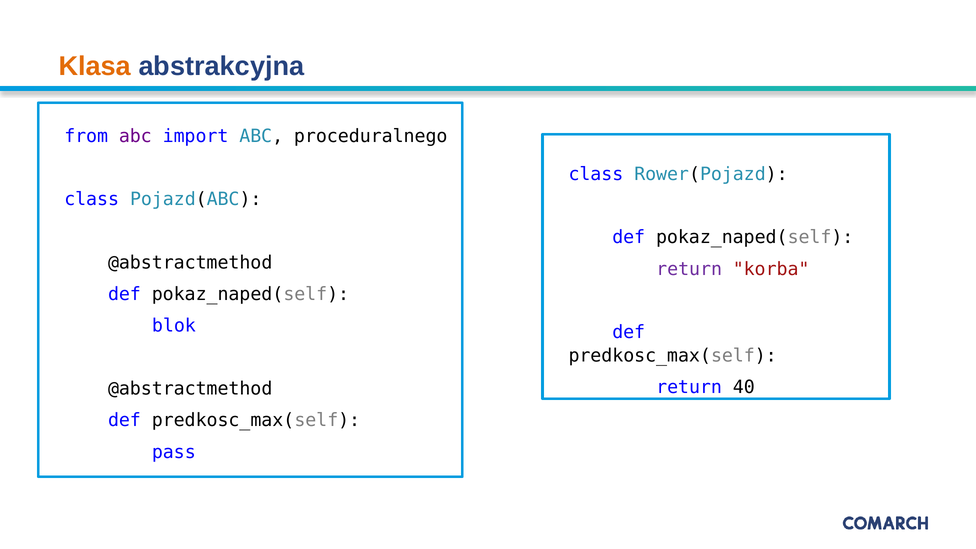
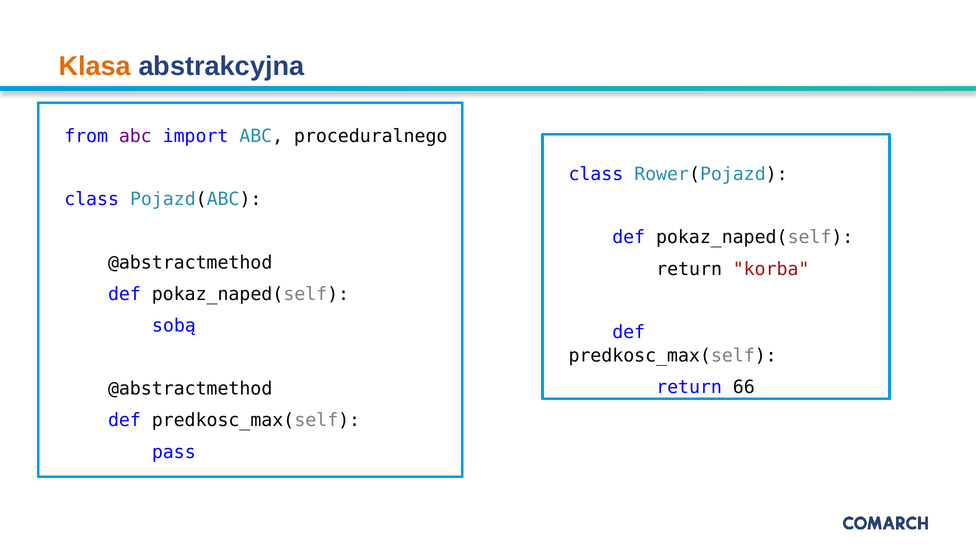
return at (689, 269) colour: purple -> black
blok: blok -> sobą
40: 40 -> 66
